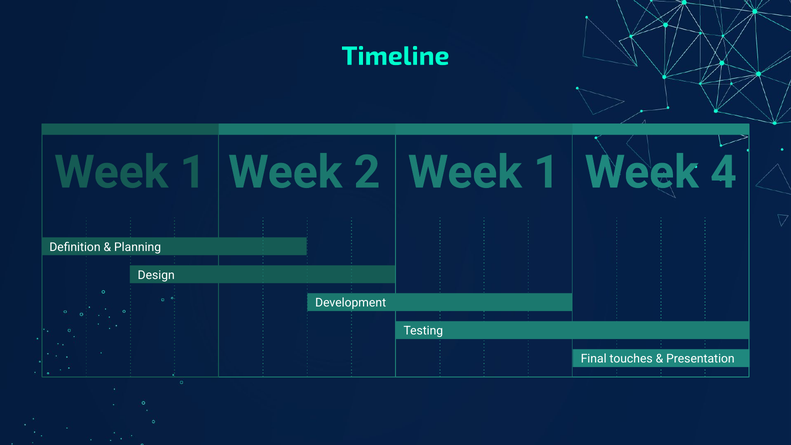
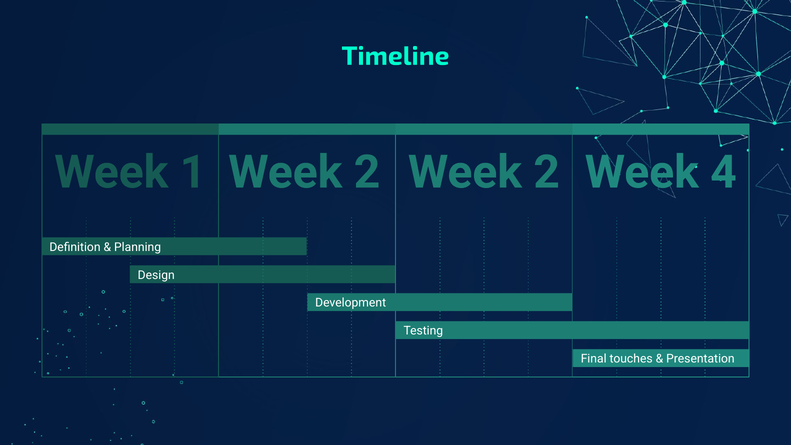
1 at (547, 172): 1 -> 2
